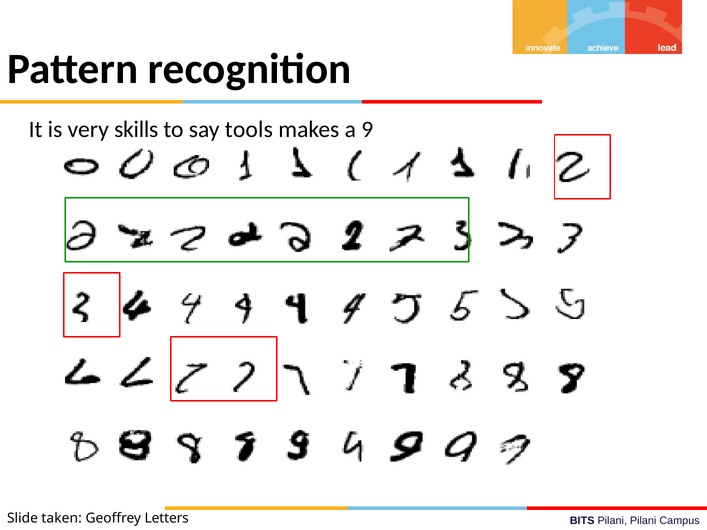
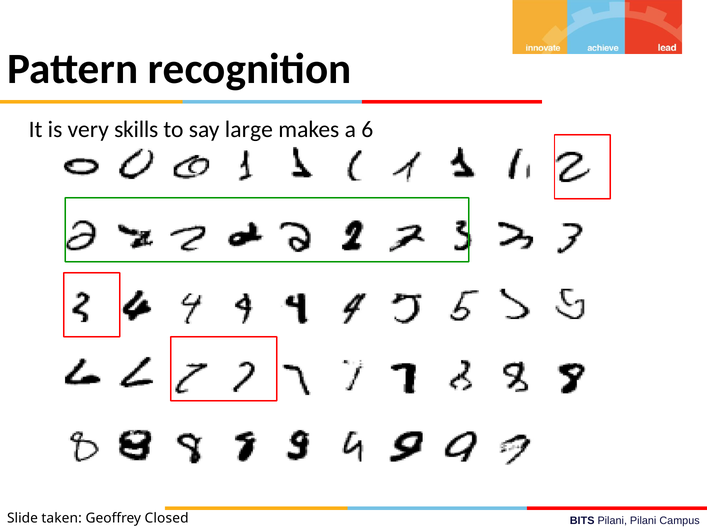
tools: tools -> large
9: 9 -> 6
Letters: Letters -> Closed
